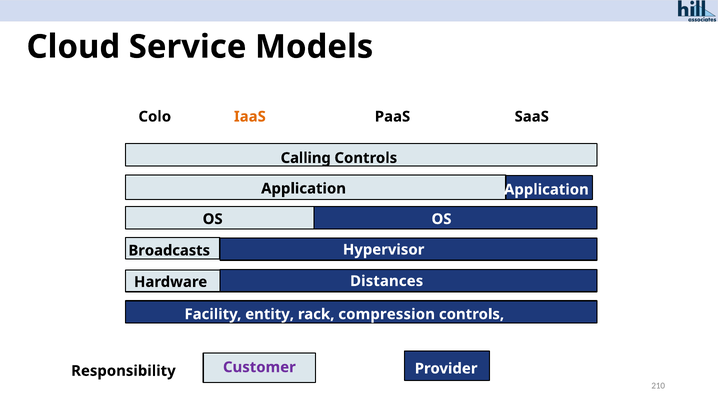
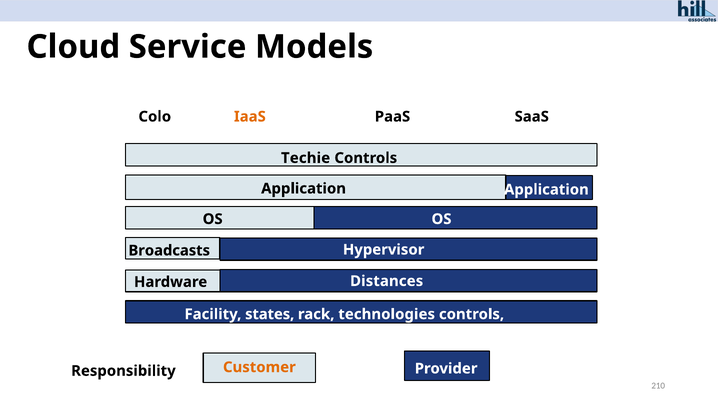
Calling: Calling -> Techie
entity: entity -> states
compression: compression -> technologies
Customer colour: purple -> orange
